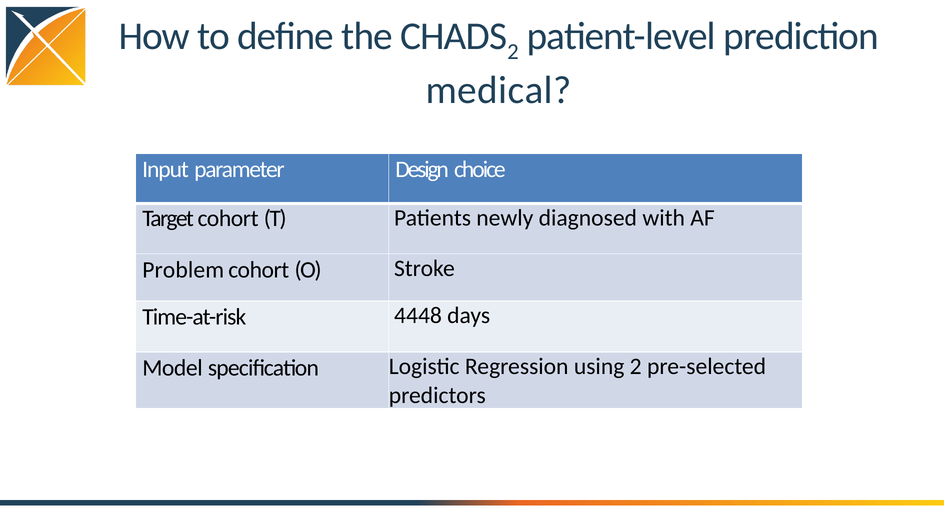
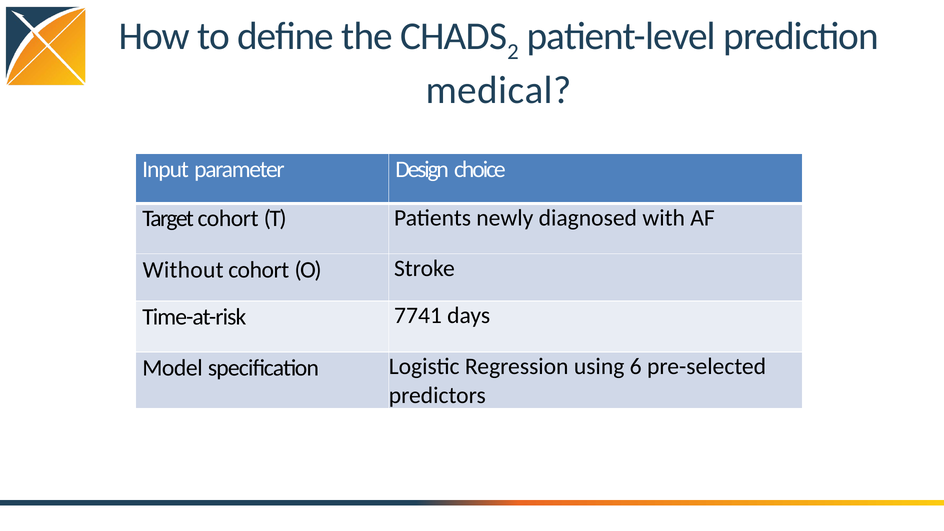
Problem: Problem -> Without
4448: 4448 -> 7741
using 2: 2 -> 6
